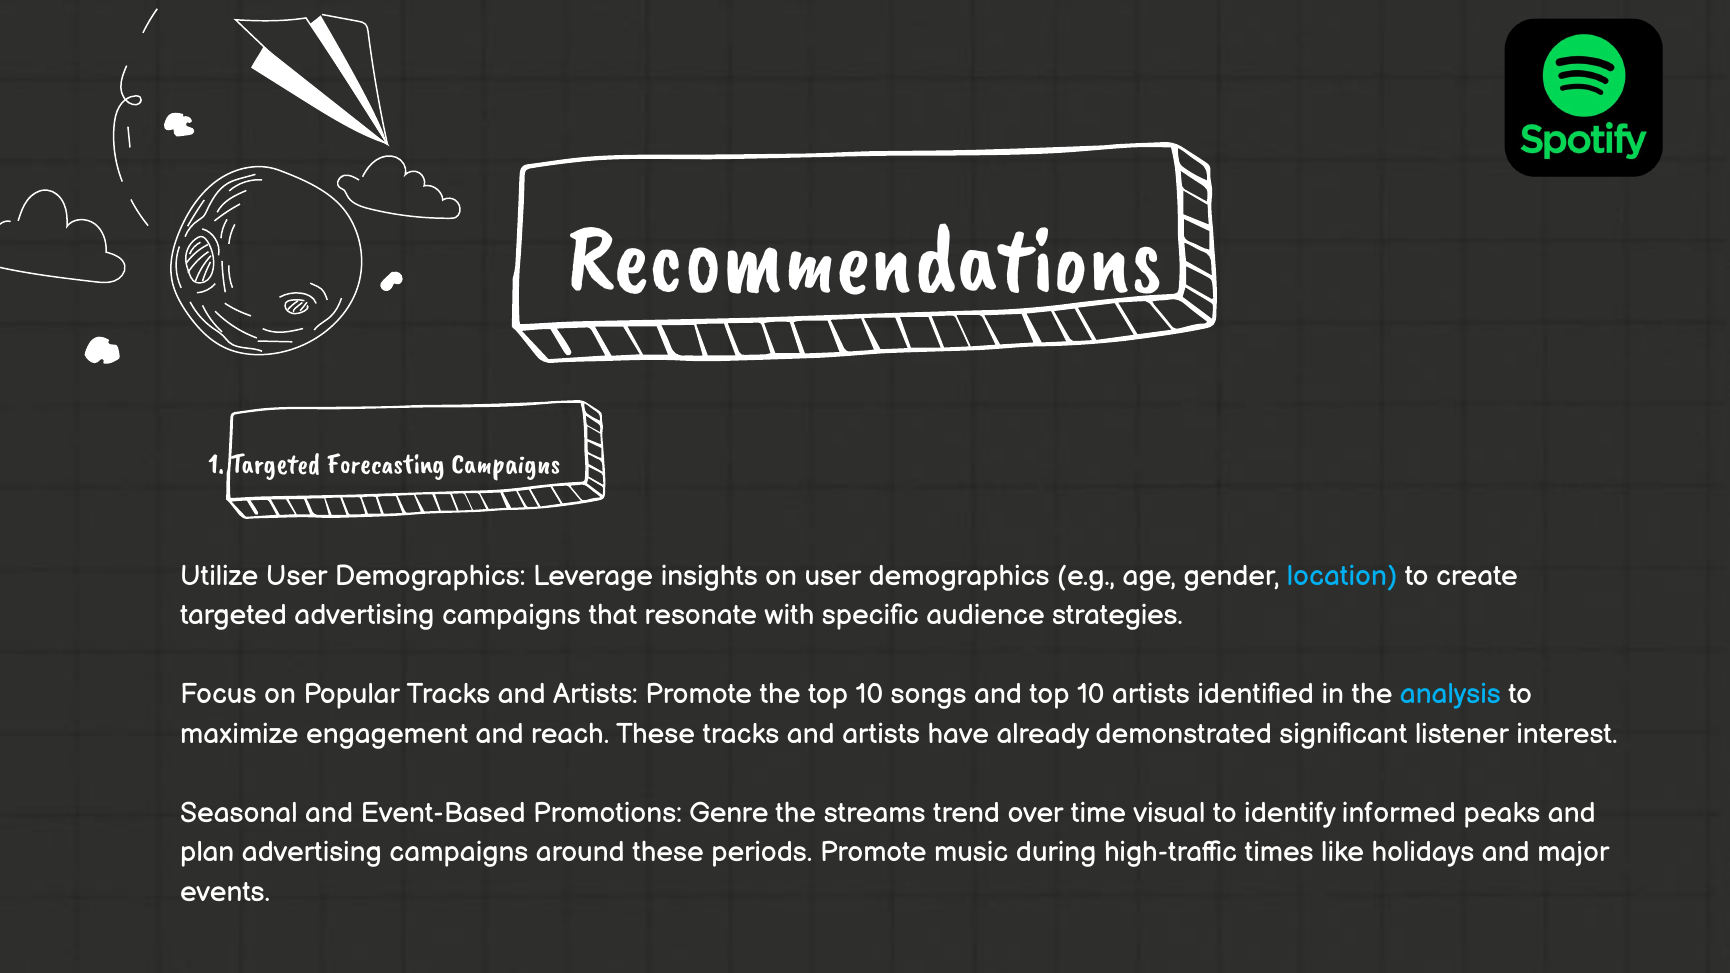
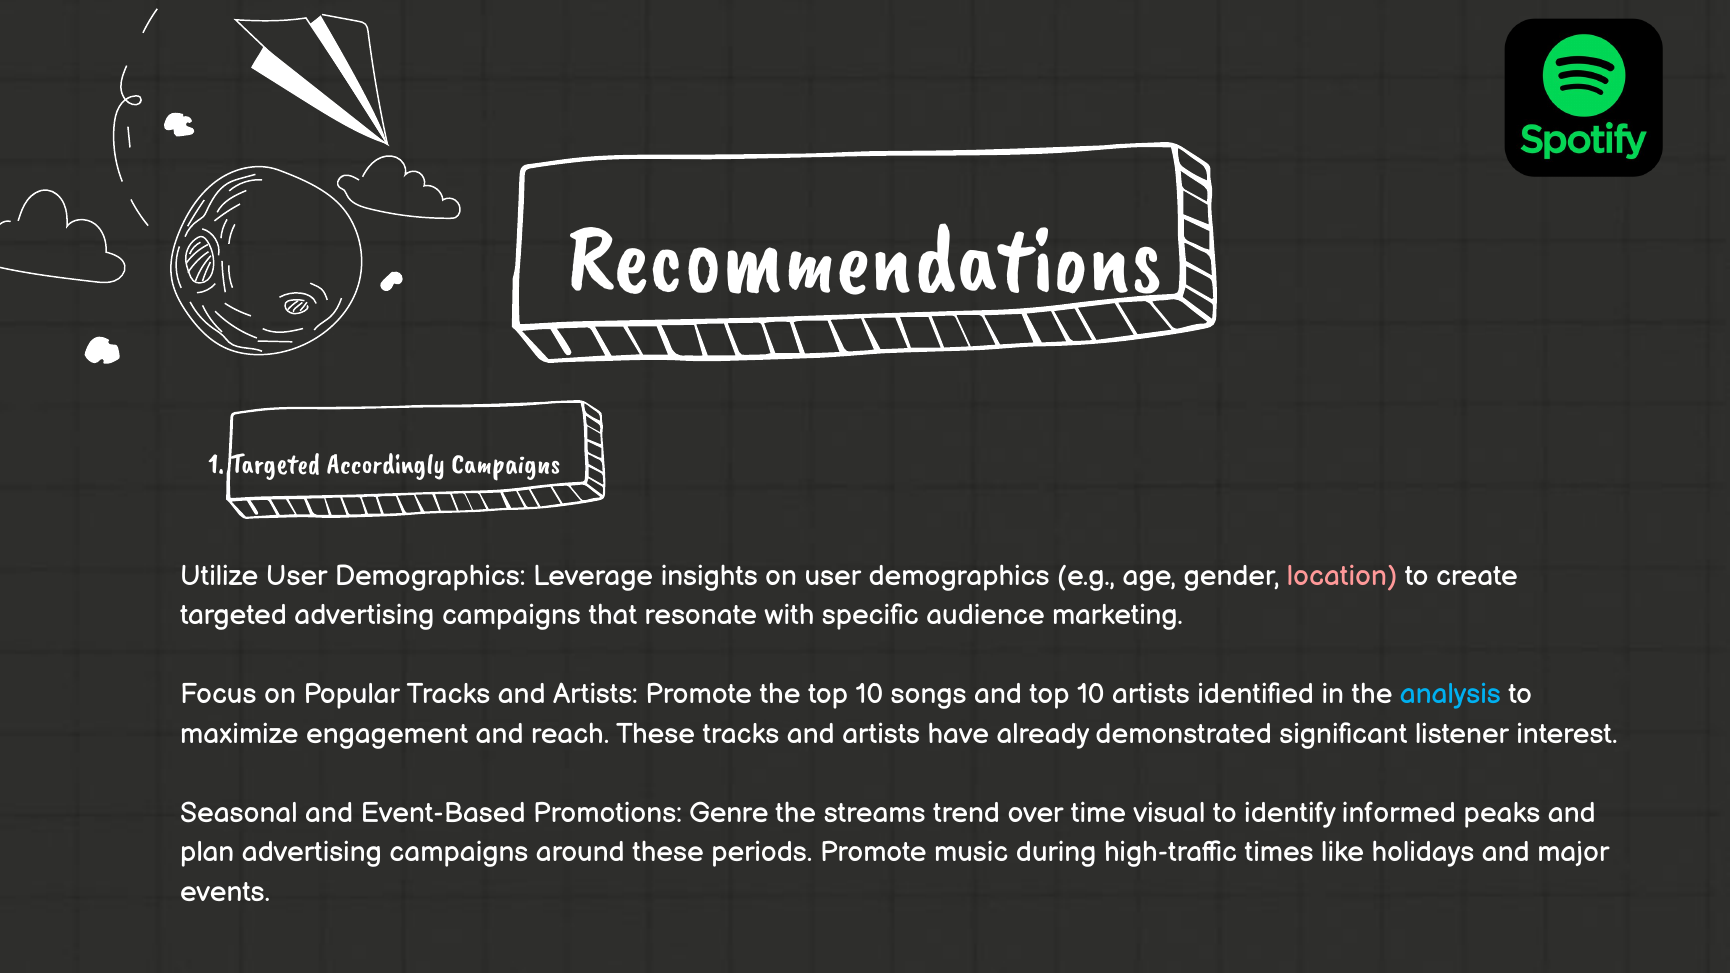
Forecasting: Forecasting -> Accordingly
location colour: light blue -> pink
strategies: strategies -> marketing
